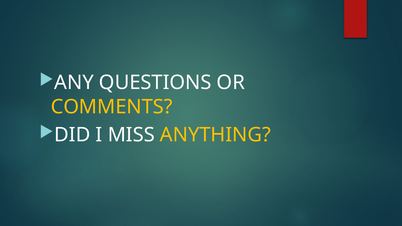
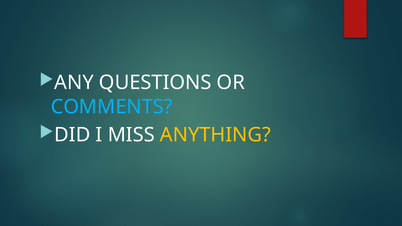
COMMENTS colour: yellow -> light blue
